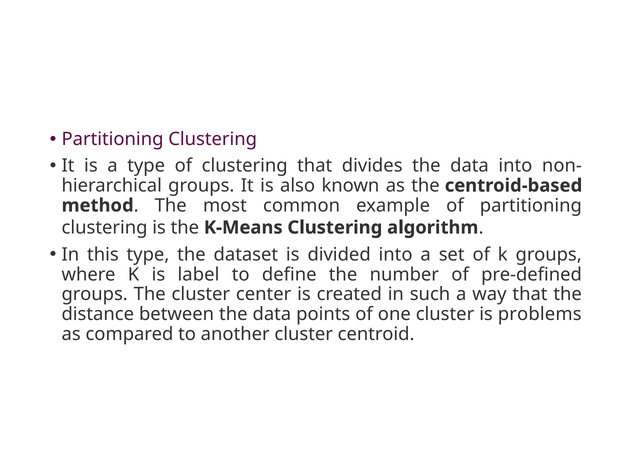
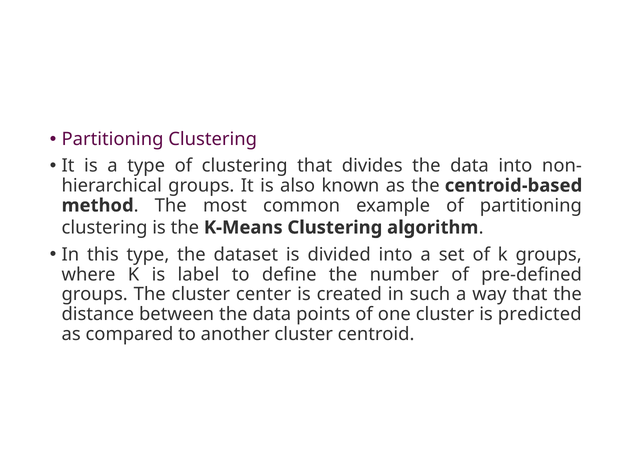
problems: problems -> predicted
